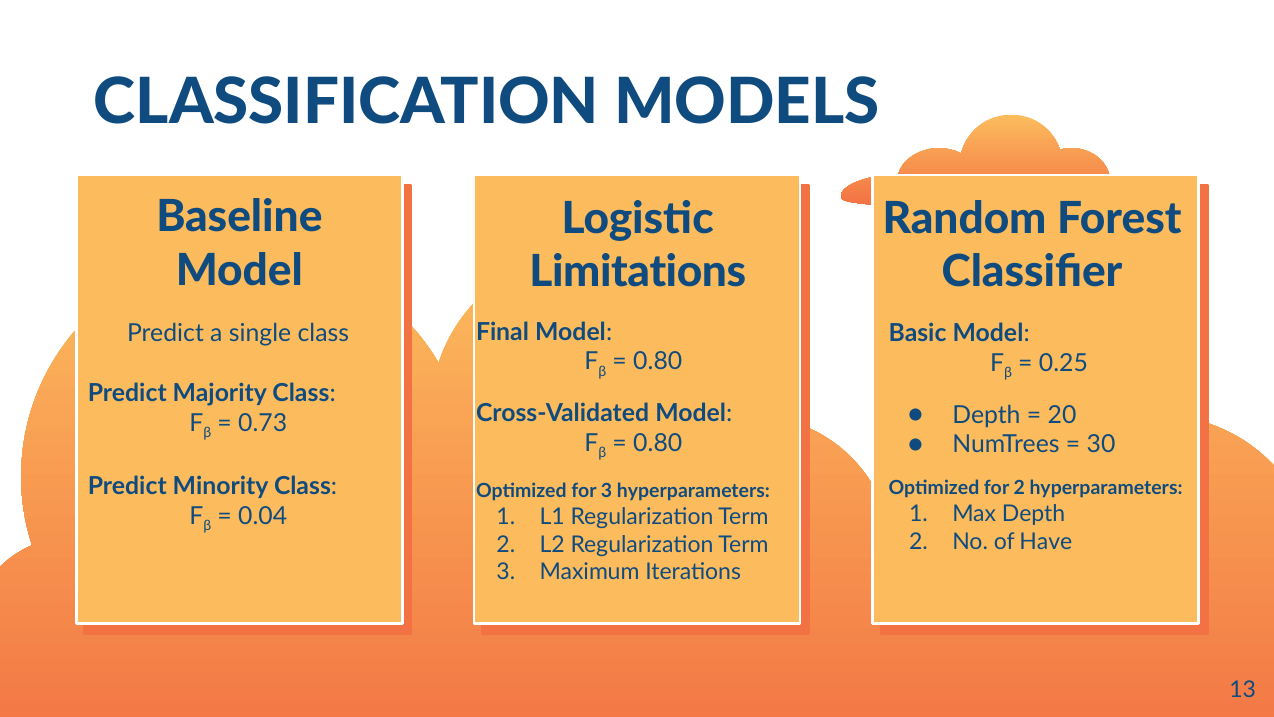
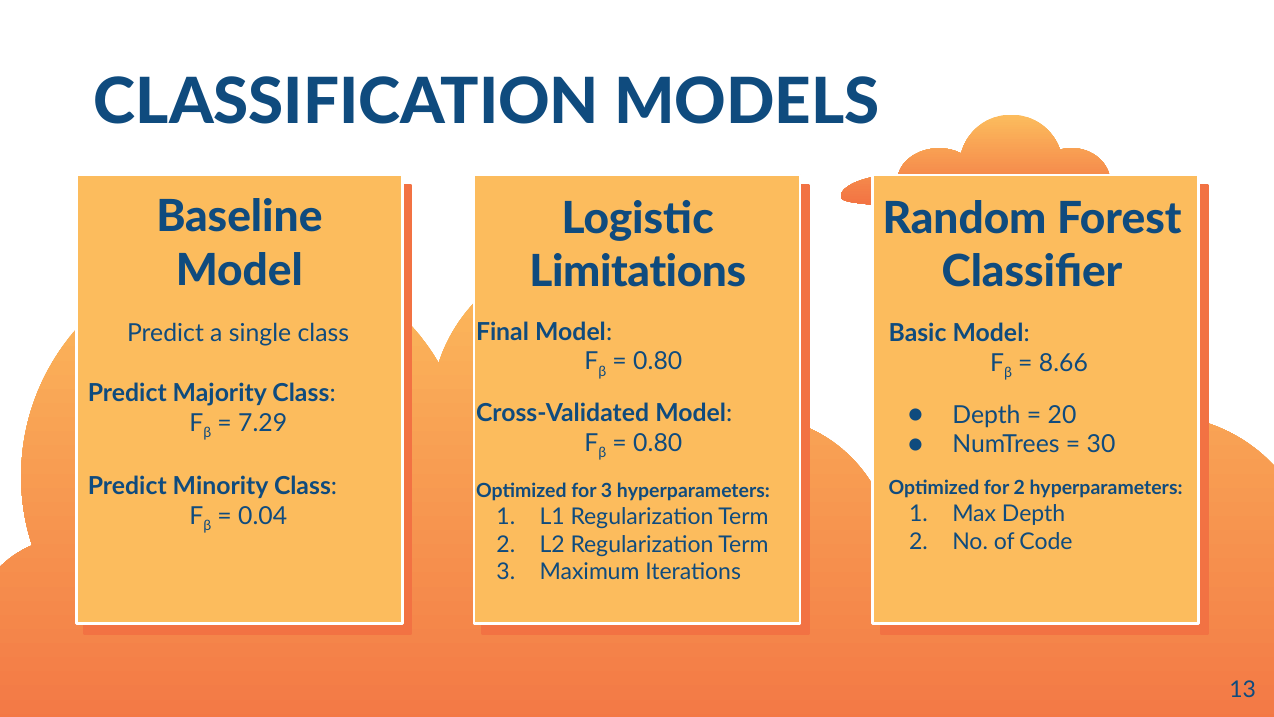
0.25: 0.25 -> 8.66
0.73: 0.73 -> 7.29
Have: Have -> Code
